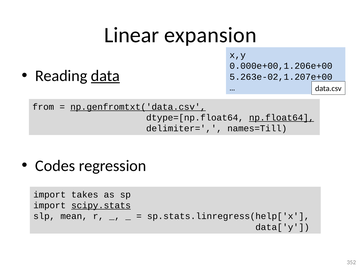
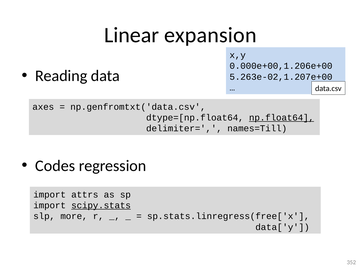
data underline: present -> none
from: from -> axes
np.genfromtxt('data.csv underline: present -> none
takes: takes -> attrs
mean: mean -> more
sp.stats.linregress(help['x: sp.stats.linregress(help['x -> sp.stats.linregress(free['x
